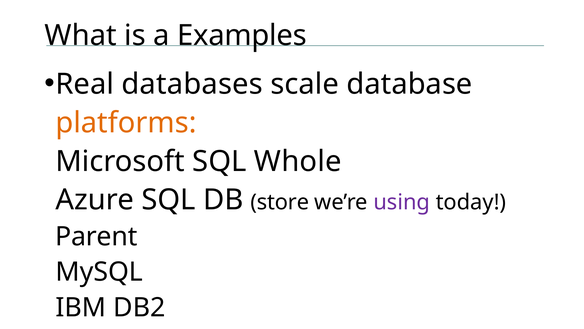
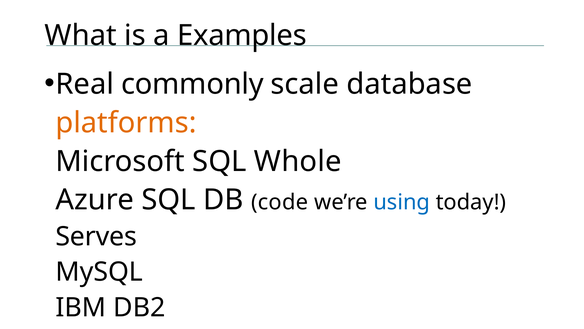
databases: databases -> commonly
store: store -> code
using colour: purple -> blue
Parent: Parent -> Serves
